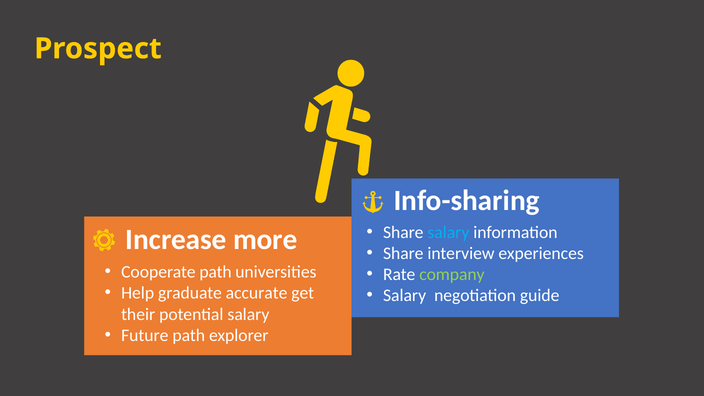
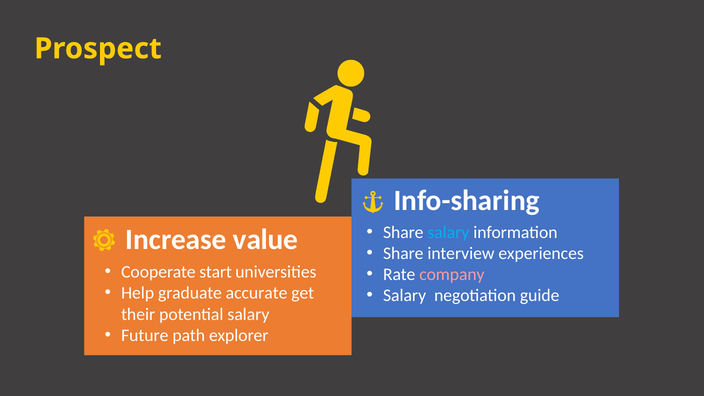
more: more -> value
Cooperate path: path -> start
company colour: light green -> pink
